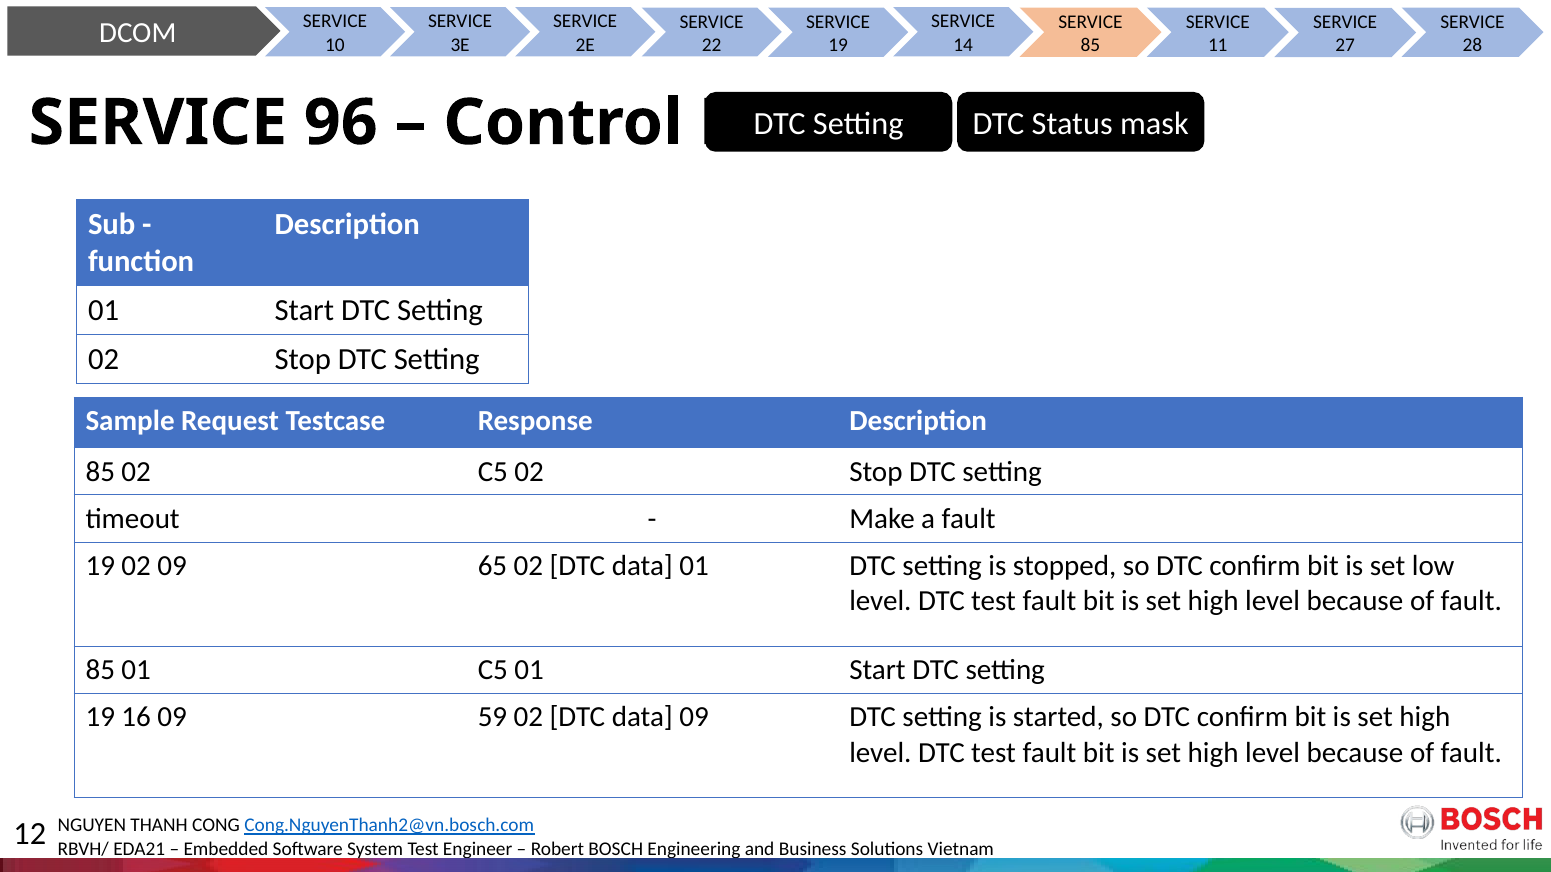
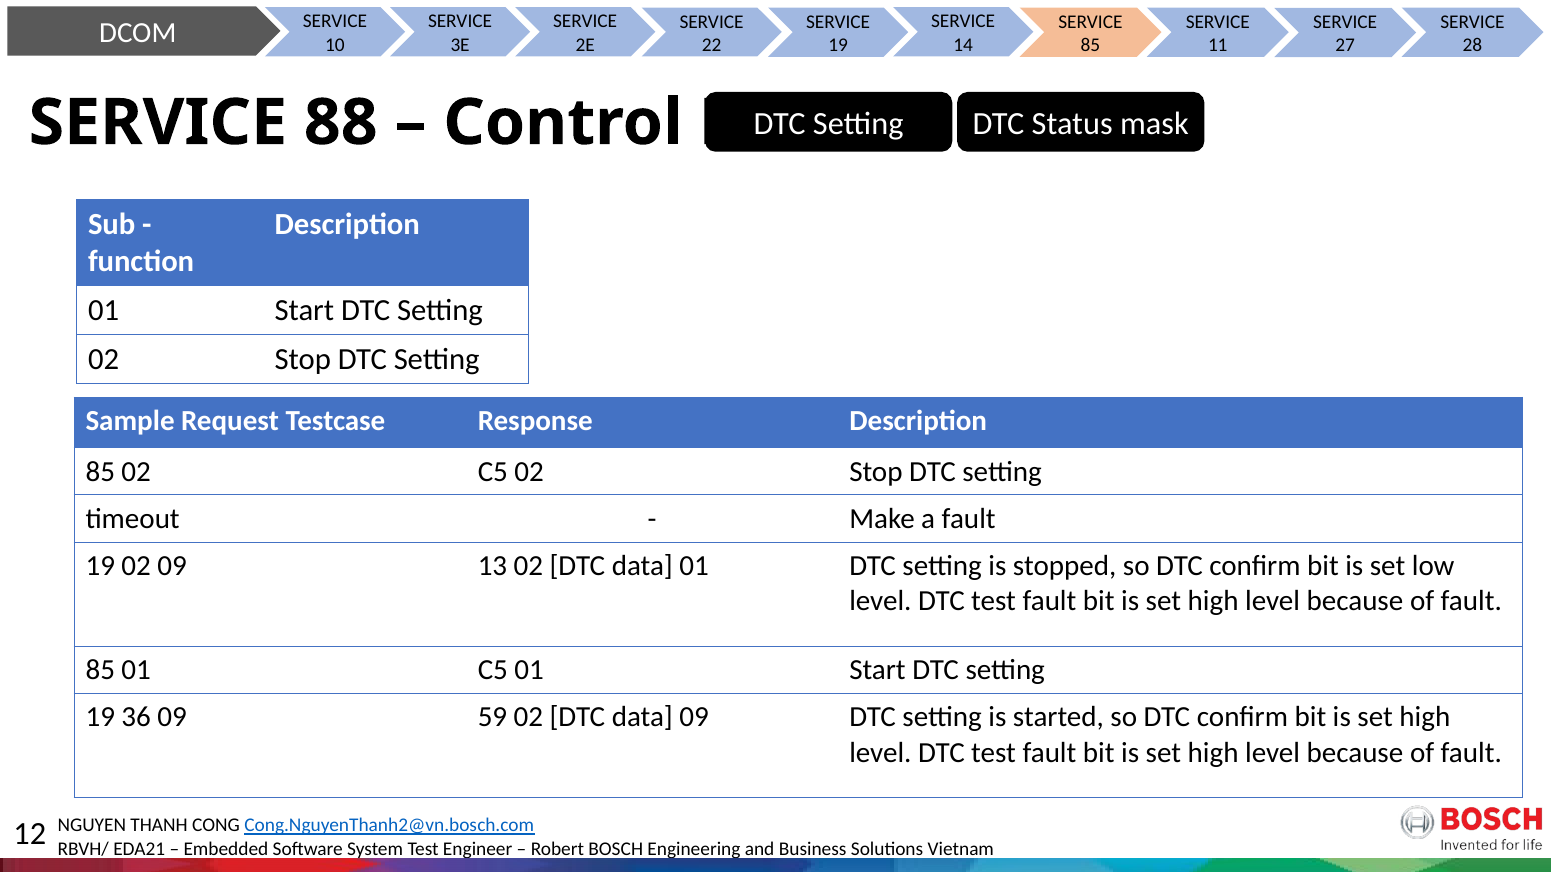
96: 96 -> 88
65: 65 -> 13
16: 16 -> 36
